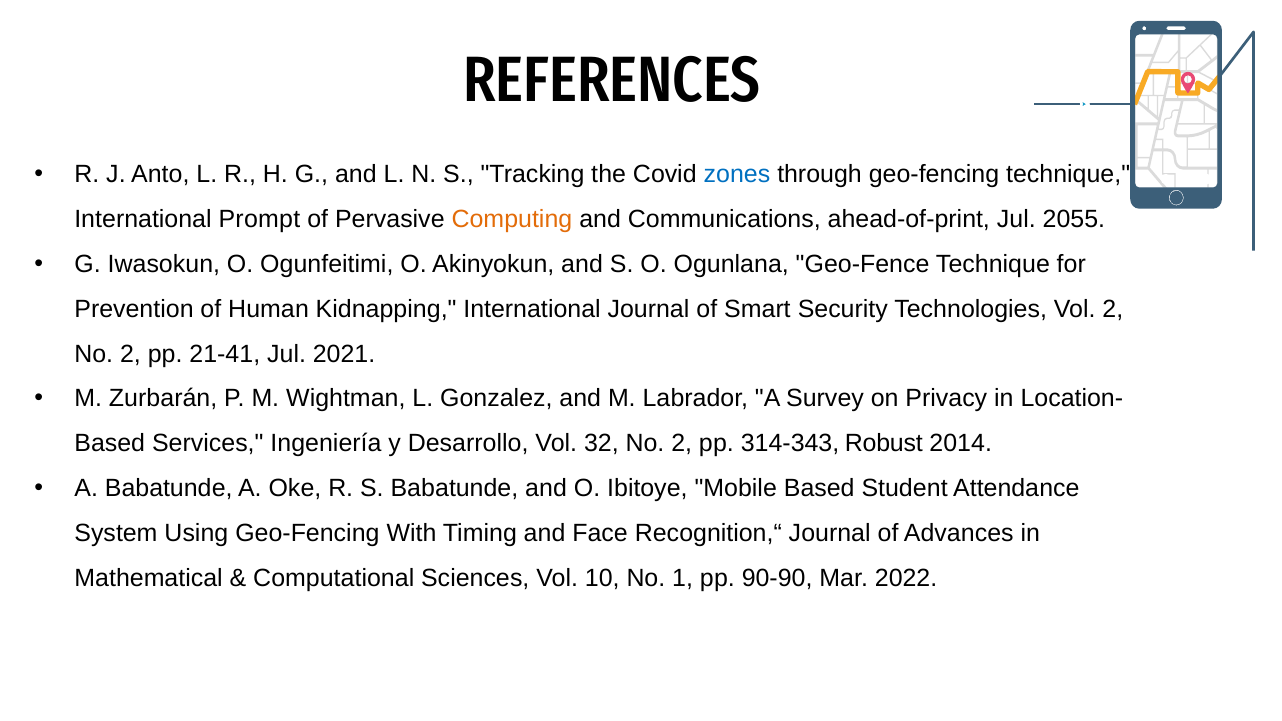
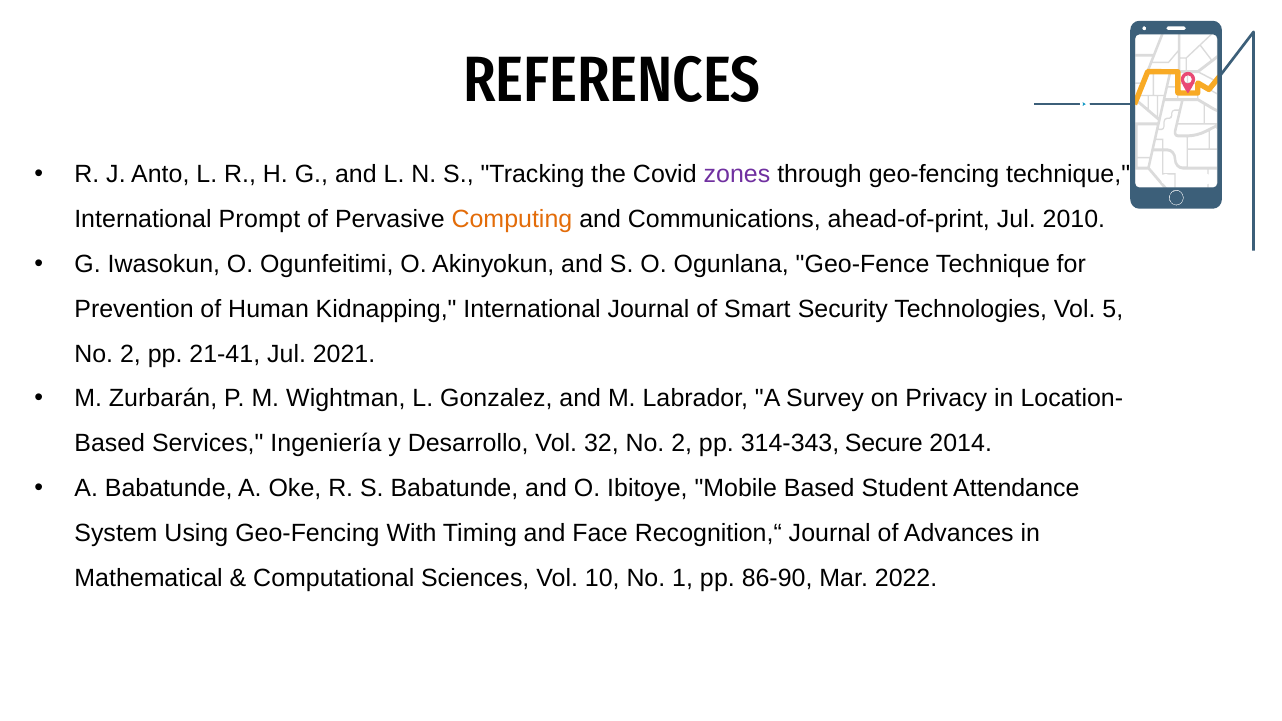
zones colour: blue -> purple
2055: 2055 -> 2010
Vol 2: 2 -> 5
Robust: Robust -> Secure
90-90: 90-90 -> 86-90
